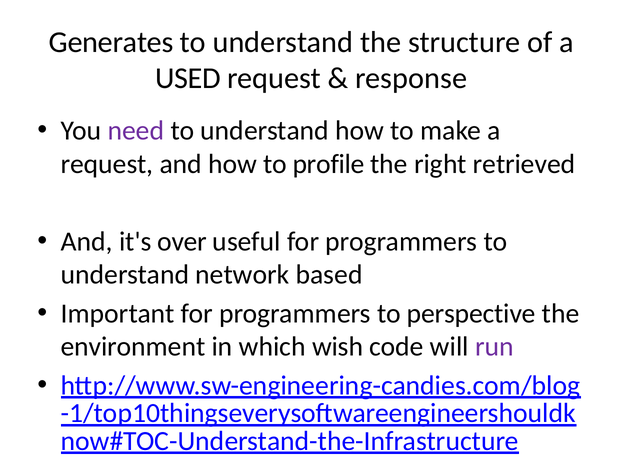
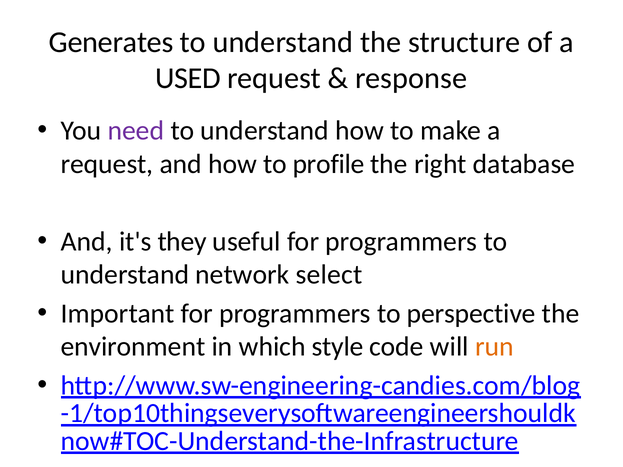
retrieved: retrieved -> database
over: over -> they
based: based -> select
wish: wish -> style
run colour: purple -> orange
